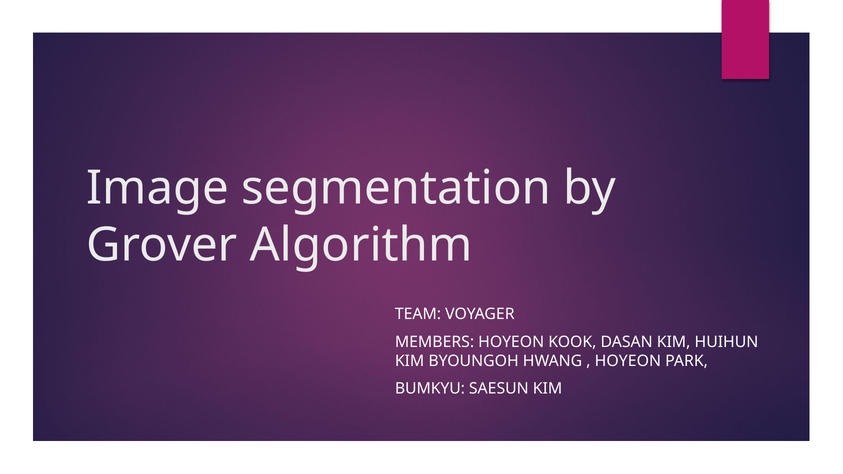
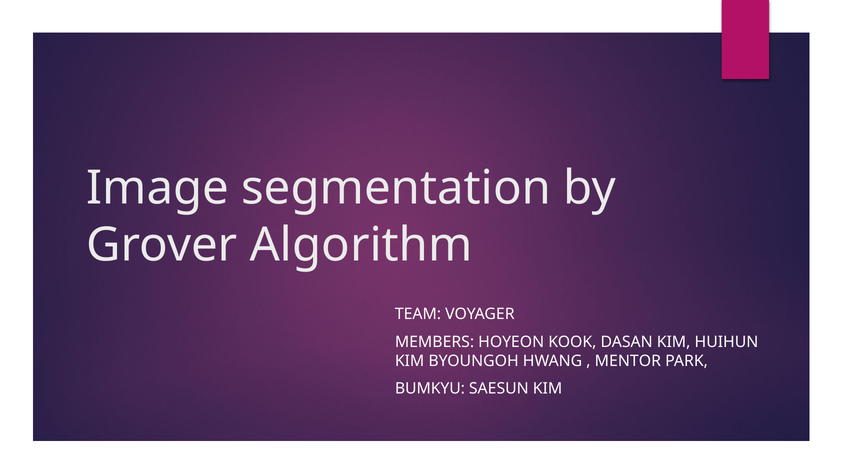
HOYEON at (628, 361): HOYEON -> MENTOR
